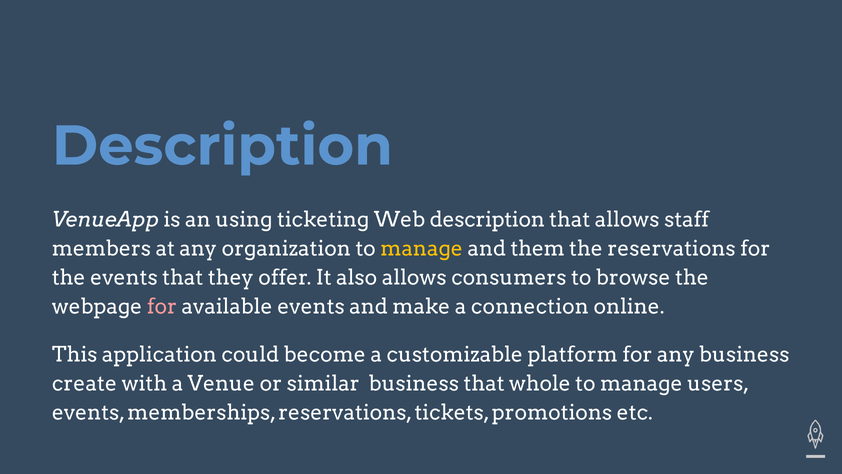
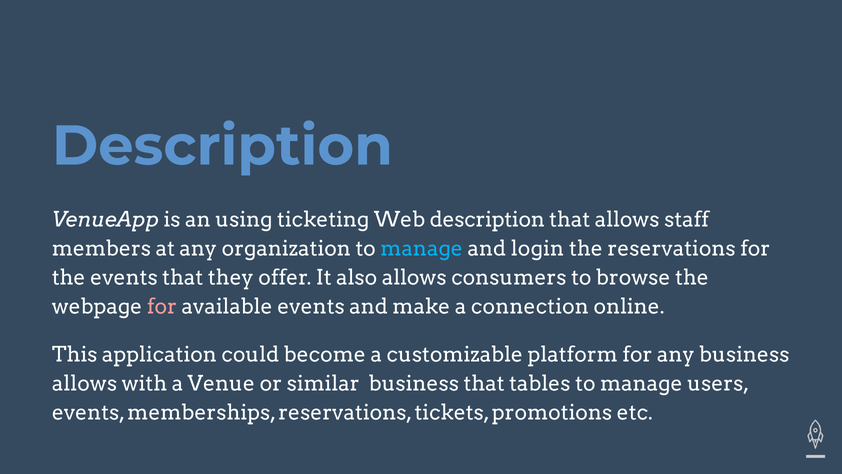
manage at (422, 249) colour: yellow -> light blue
them: them -> login
create at (84, 383): create -> allows
whole: whole -> tables
